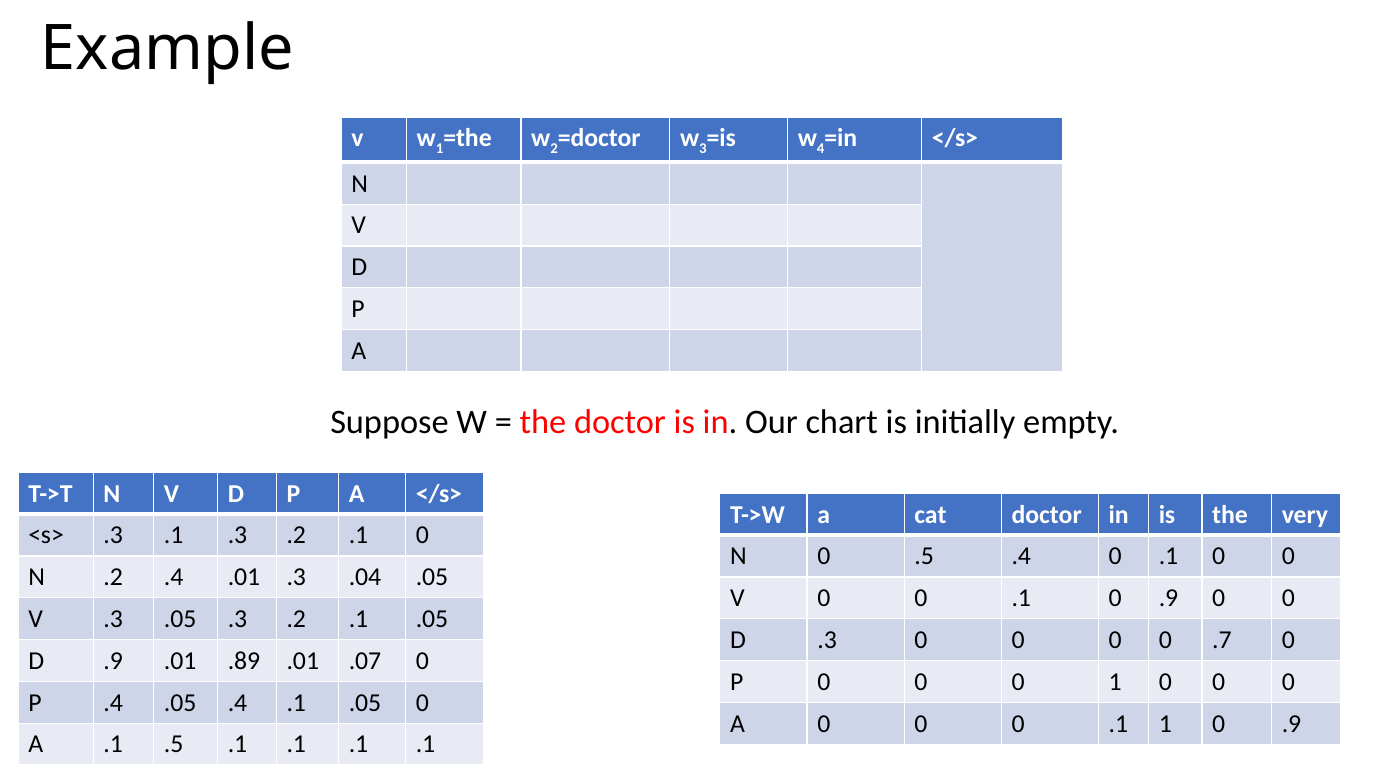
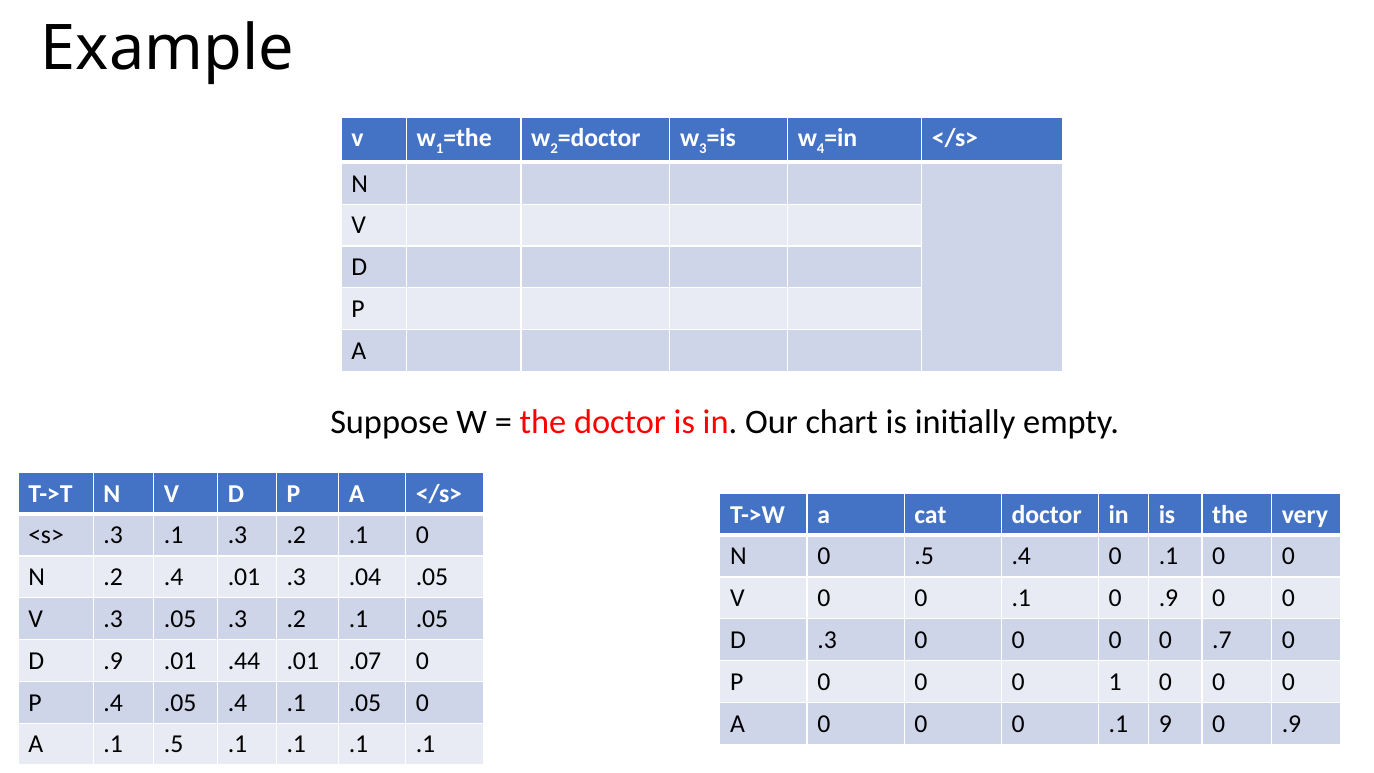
.89: .89 -> .44
.1 1: 1 -> 9
